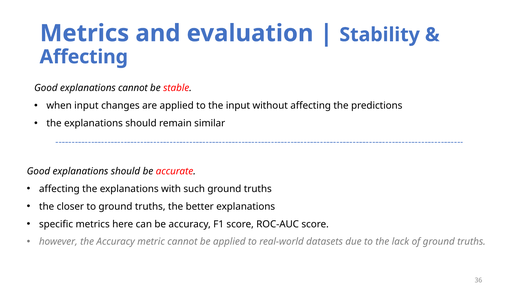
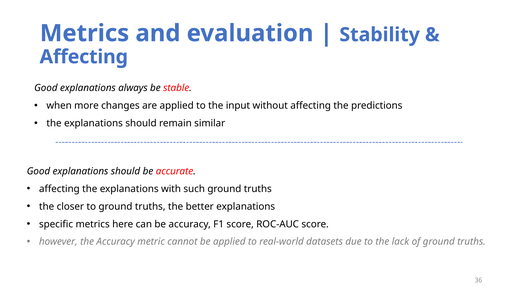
explanations cannot: cannot -> always
input at (86, 106): input -> more
